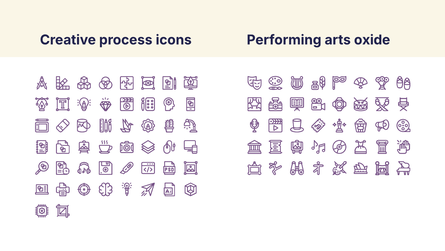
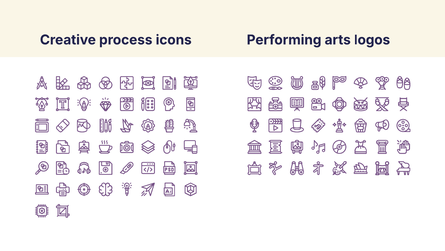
oxide: oxide -> logos
